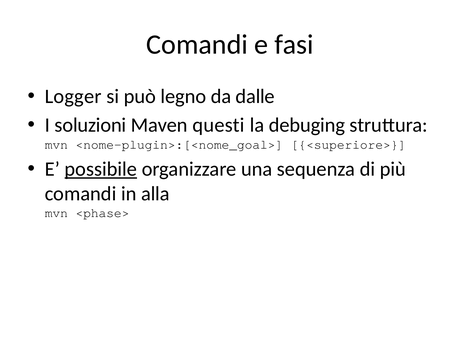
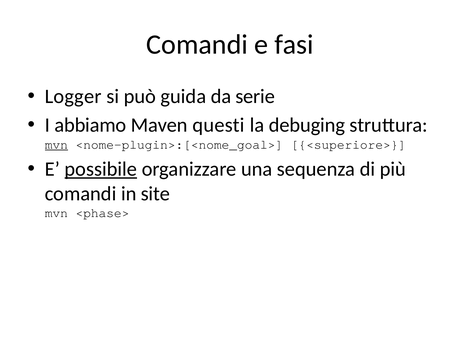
legno: legno -> guida
dalle: dalle -> serie
soluzioni: soluzioni -> abbiamo
mvn at (56, 145) underline: none -> present
alla: alla -> site
